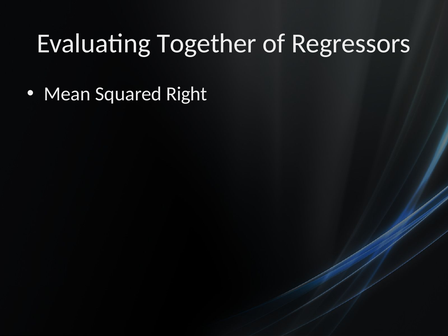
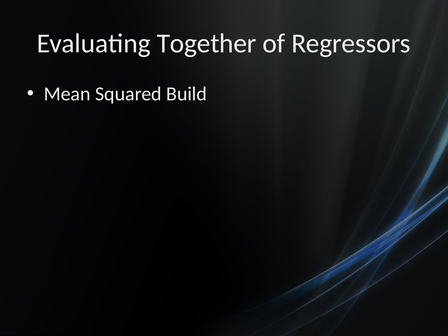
Right: Right -> Build
